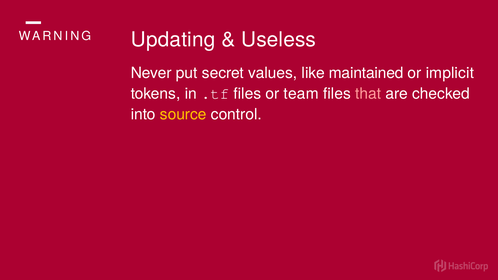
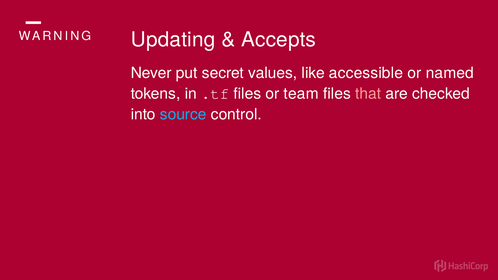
Useless: Useless -> Accepts
maintained: maintained -> accessible
implicit: implicit -> named
source colour: yellow -> light blue
